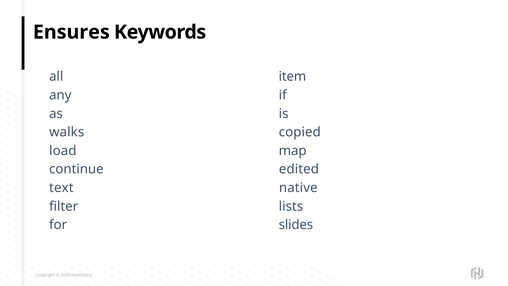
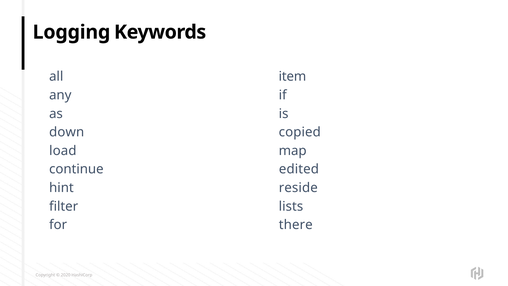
Ensures: Ensures -> Logging
walks: walks -> down
text: text -> hint
native: native -> reside
slides: slides -> there
